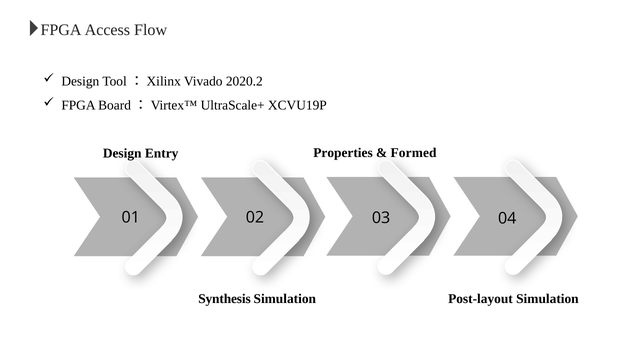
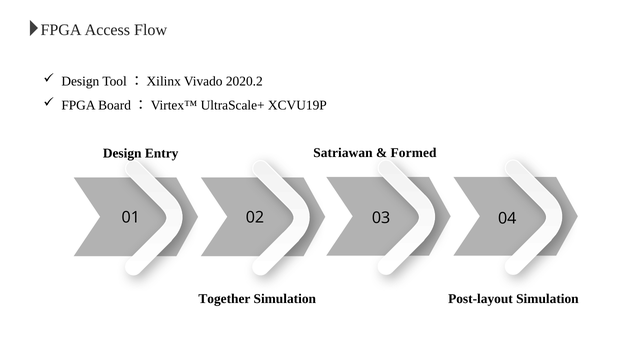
Properties: Properties -> Satriawan
Synthesis: Synthesis -> Together
